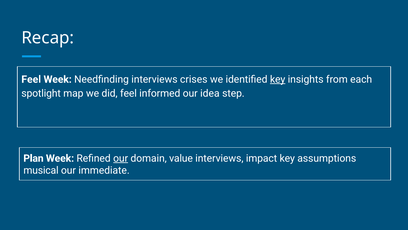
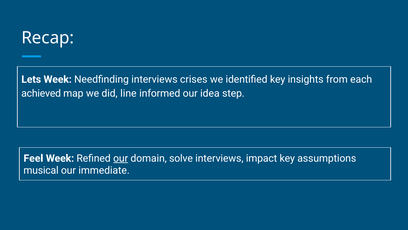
Feel at (31, 79): Feel -> Lets
key at (278, 79) underline: present -> none
spotlight: spotlight -> achieved
did feel: feel -> line
Plan: Plan -> Feel
value: value -> solve
